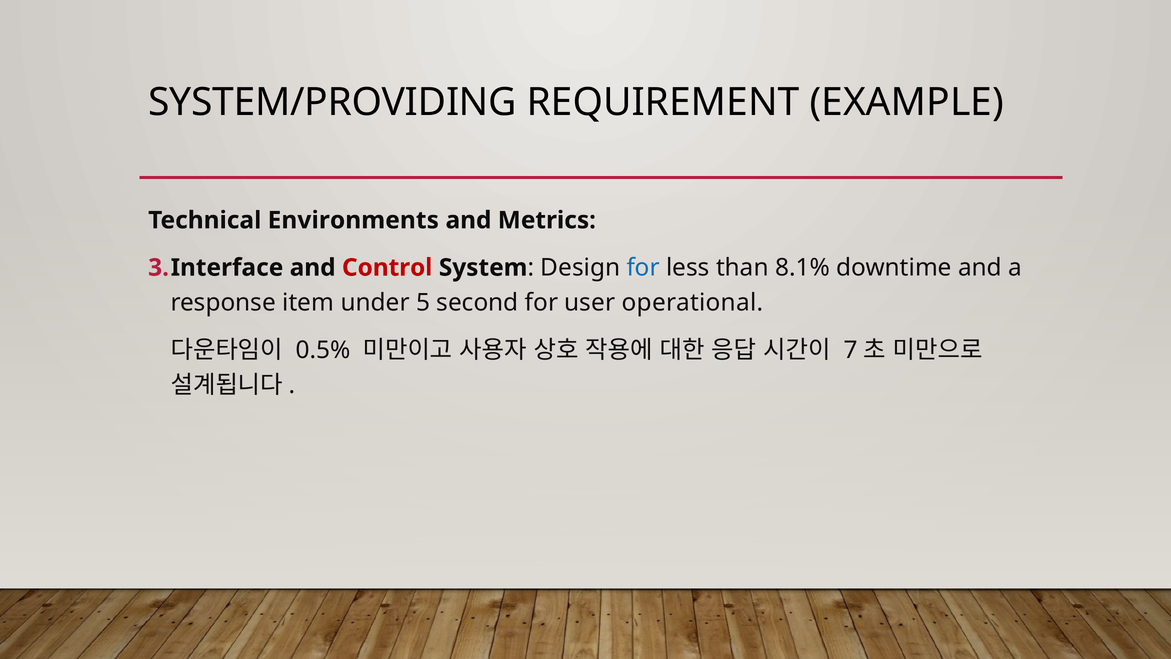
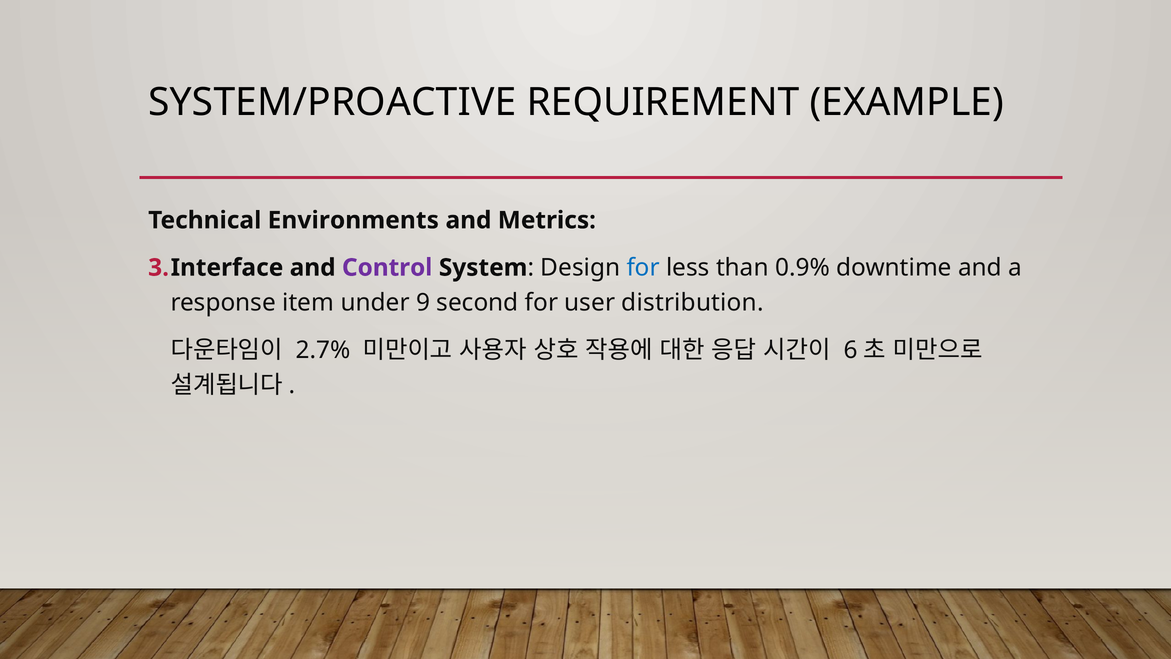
SYSTEM/PROVIDING: SYSTEM/PROVIDING -> SYSTEM/PROACTIVE
Control colour: red -> purple
8.1%: 8.1% -> 0.9%
5: 5 -> 9
operational: operational -> distribution
0.5%: 0.5% -> 2.7%
7: 7 -> 6
